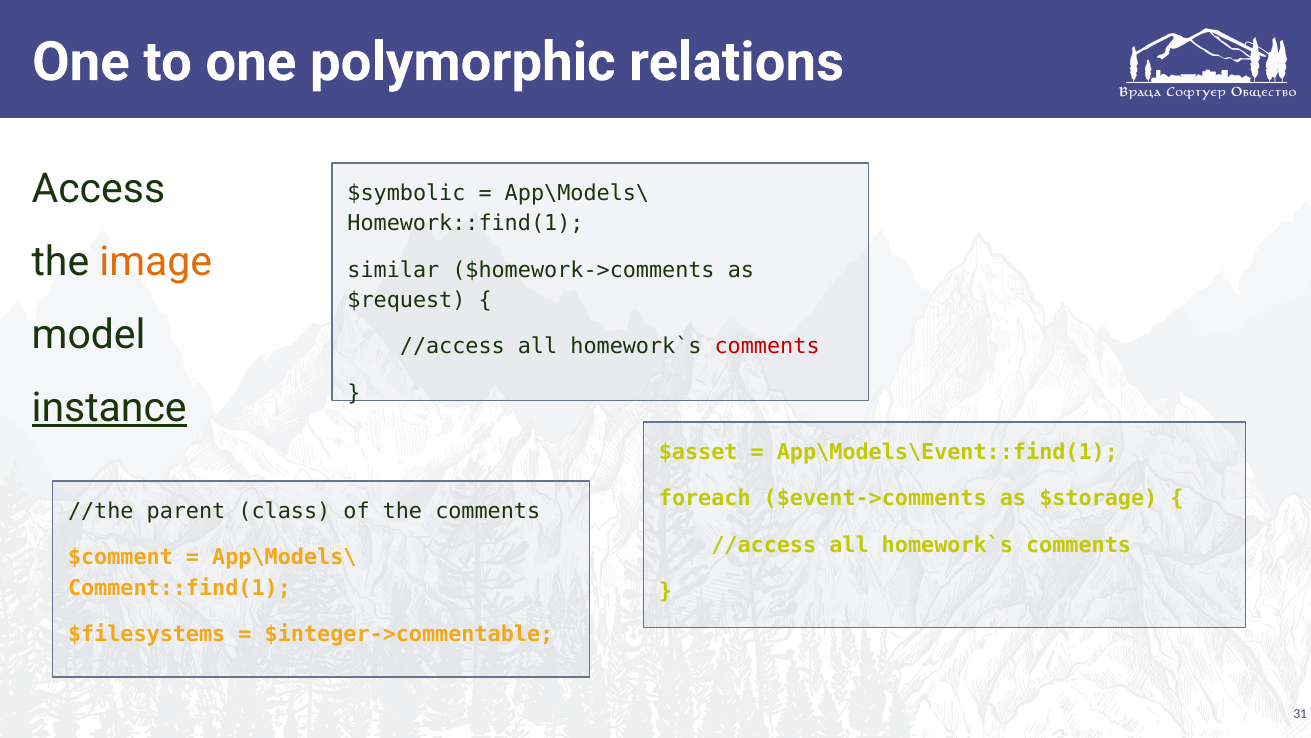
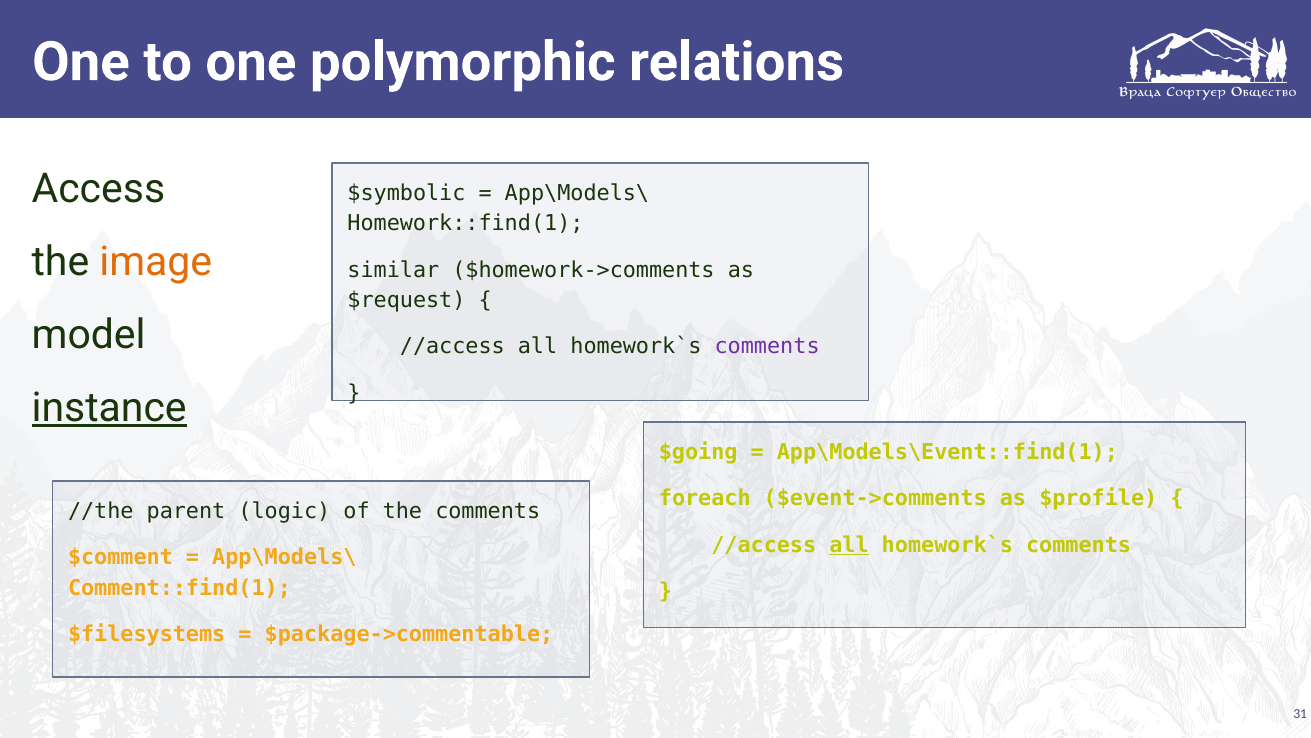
comments at (767, 346) colour: red -> purple
$asset: $asset -> $going
$storage: $storage -> $profile
class: class -> logic
all at (849, 545) underline: none -> present
$integer->commentable: $integer->commentable -> $package->commentable
